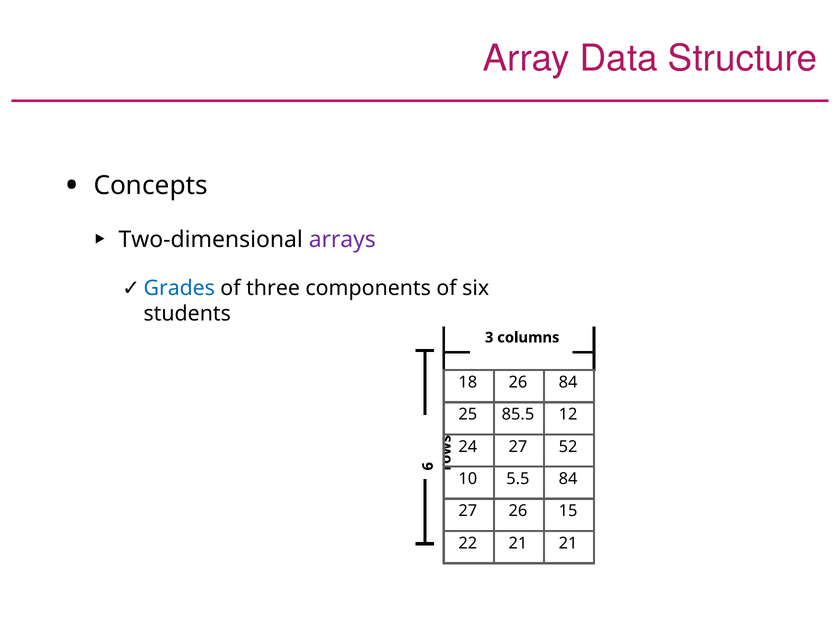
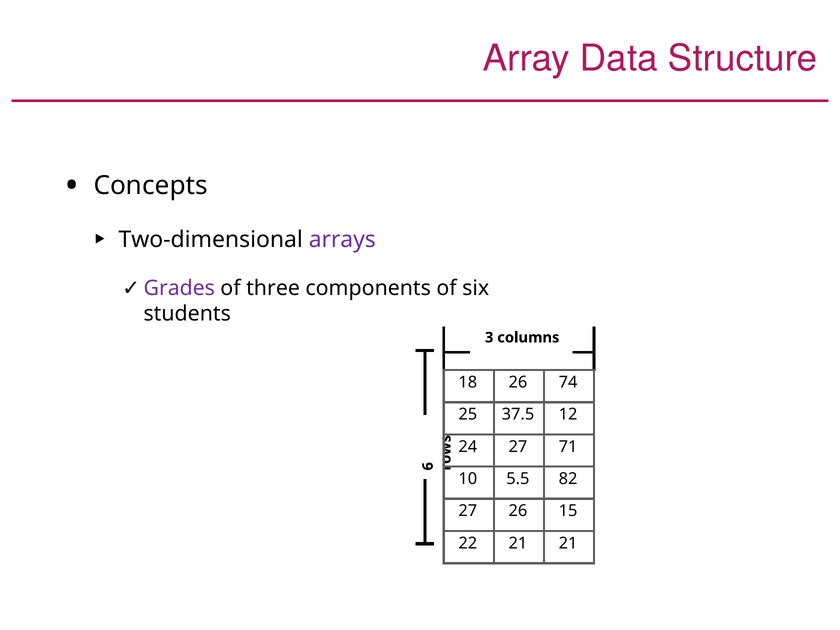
Grades colour: blue -> purple
26 84: 84 -> 74
85.5: 85.5 -> 37.5
52: 52 -> 71
5.5 84: 84 -> 82
